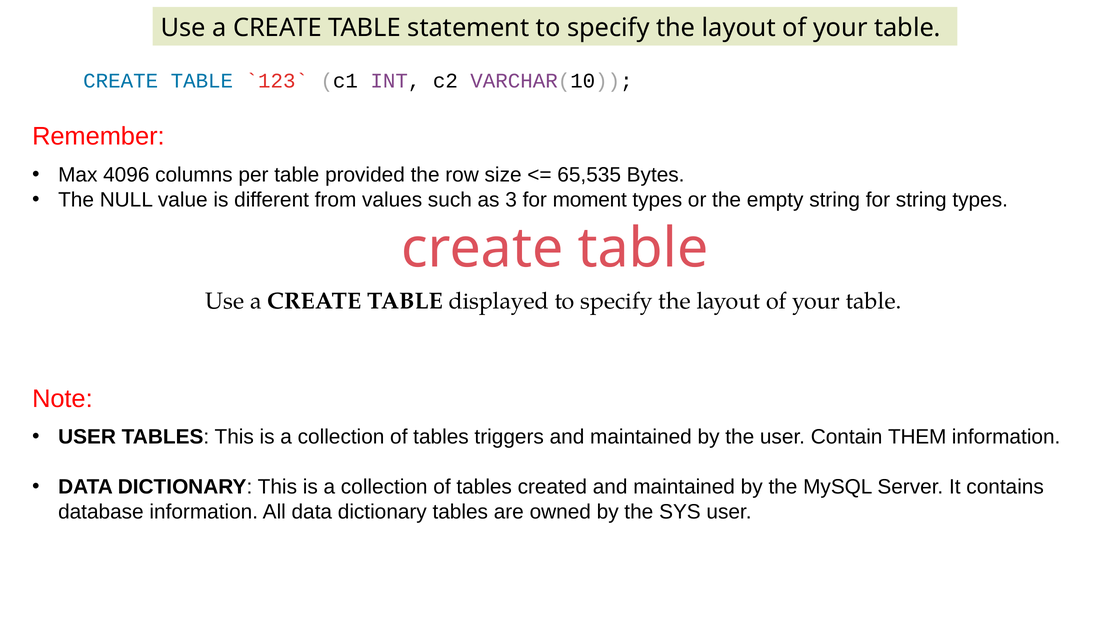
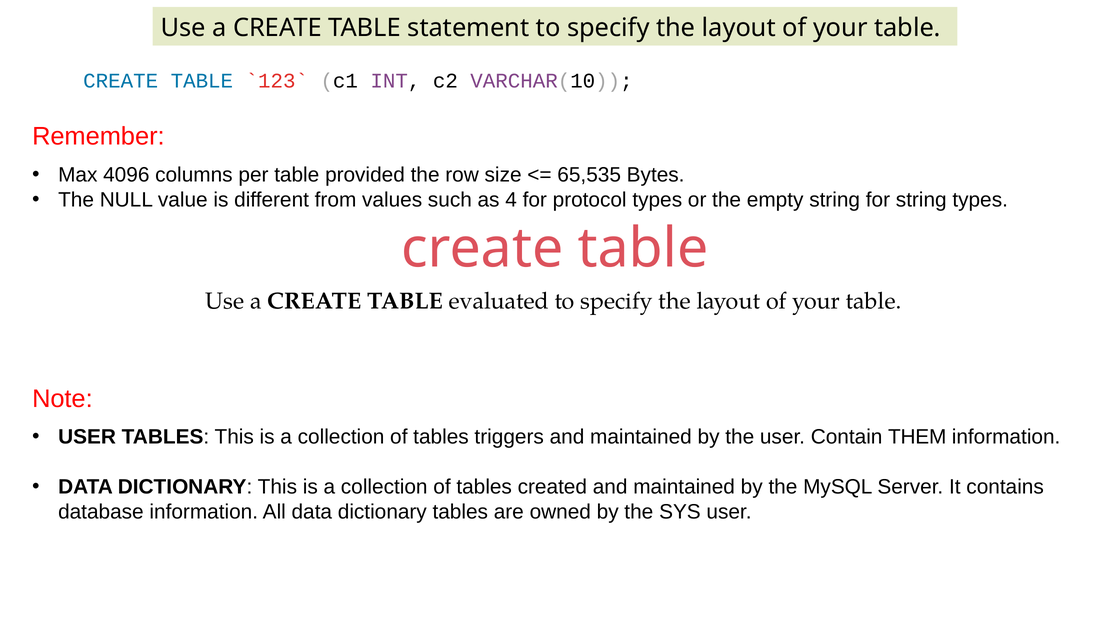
3: 3 -> 4
moment: moment -> protocol
displayed: displayed -> evaluated
